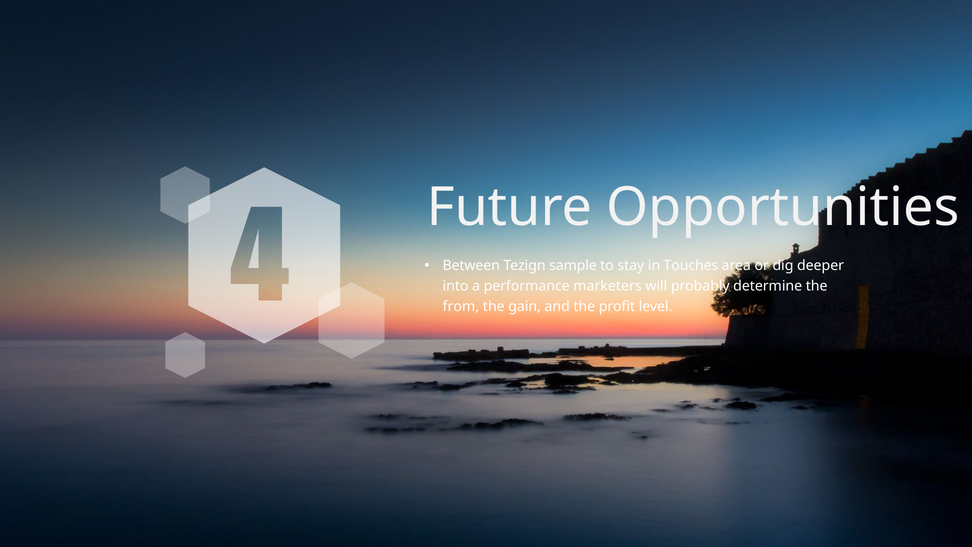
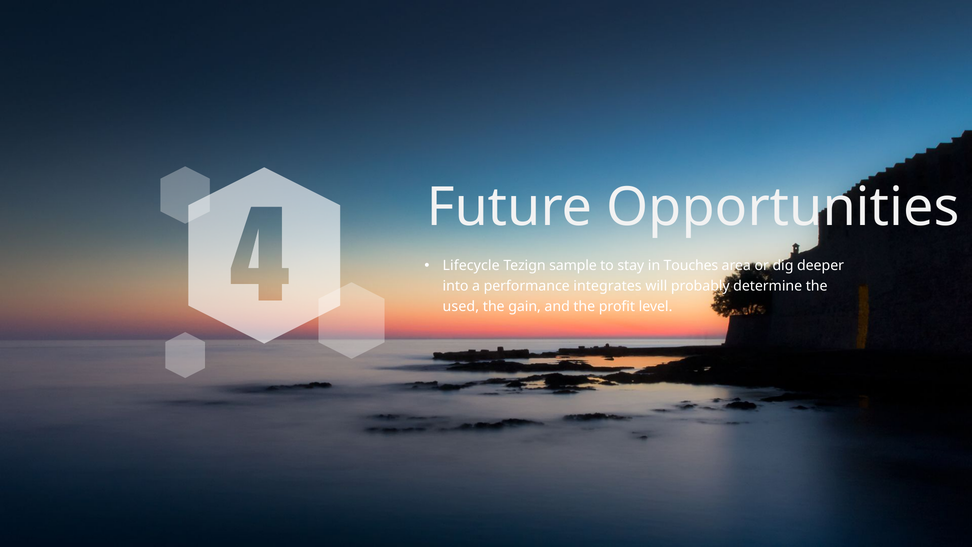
Between: Between -> Lifecycle
marketers: marketers -> integrates
from: from -> used
